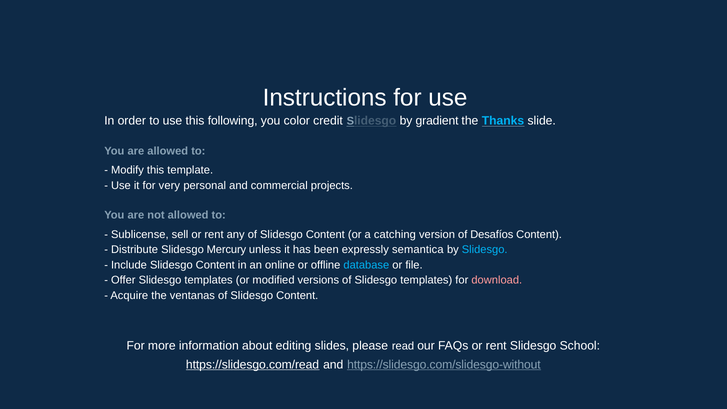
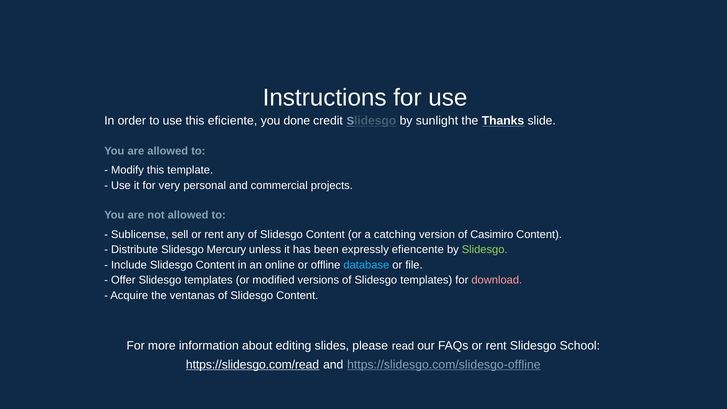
following: following -> eficiente
color: color -> done
gradient: gradient -> sunlight
Thanks colour: light blue -> white
Desafíos: Desafíos -> Casimiro
semantica: semantica -> efiencente
Slidesgo at (485, 250) colour: light blue -> light green
https://slidesgo.com/slidesgo-without: https://slidesgo.com/slidesgo-without -> https://slidesgo.com/slidesgo-offline
